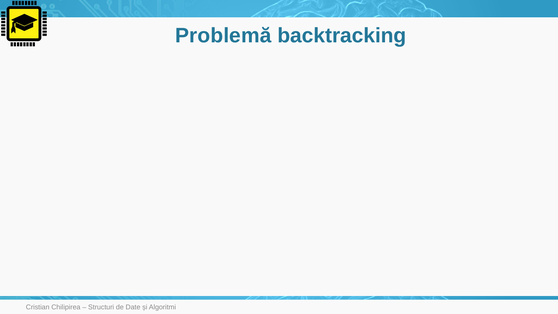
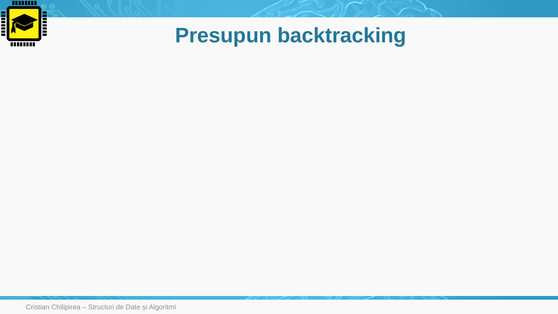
Problemă: Problemă -> Presupun
